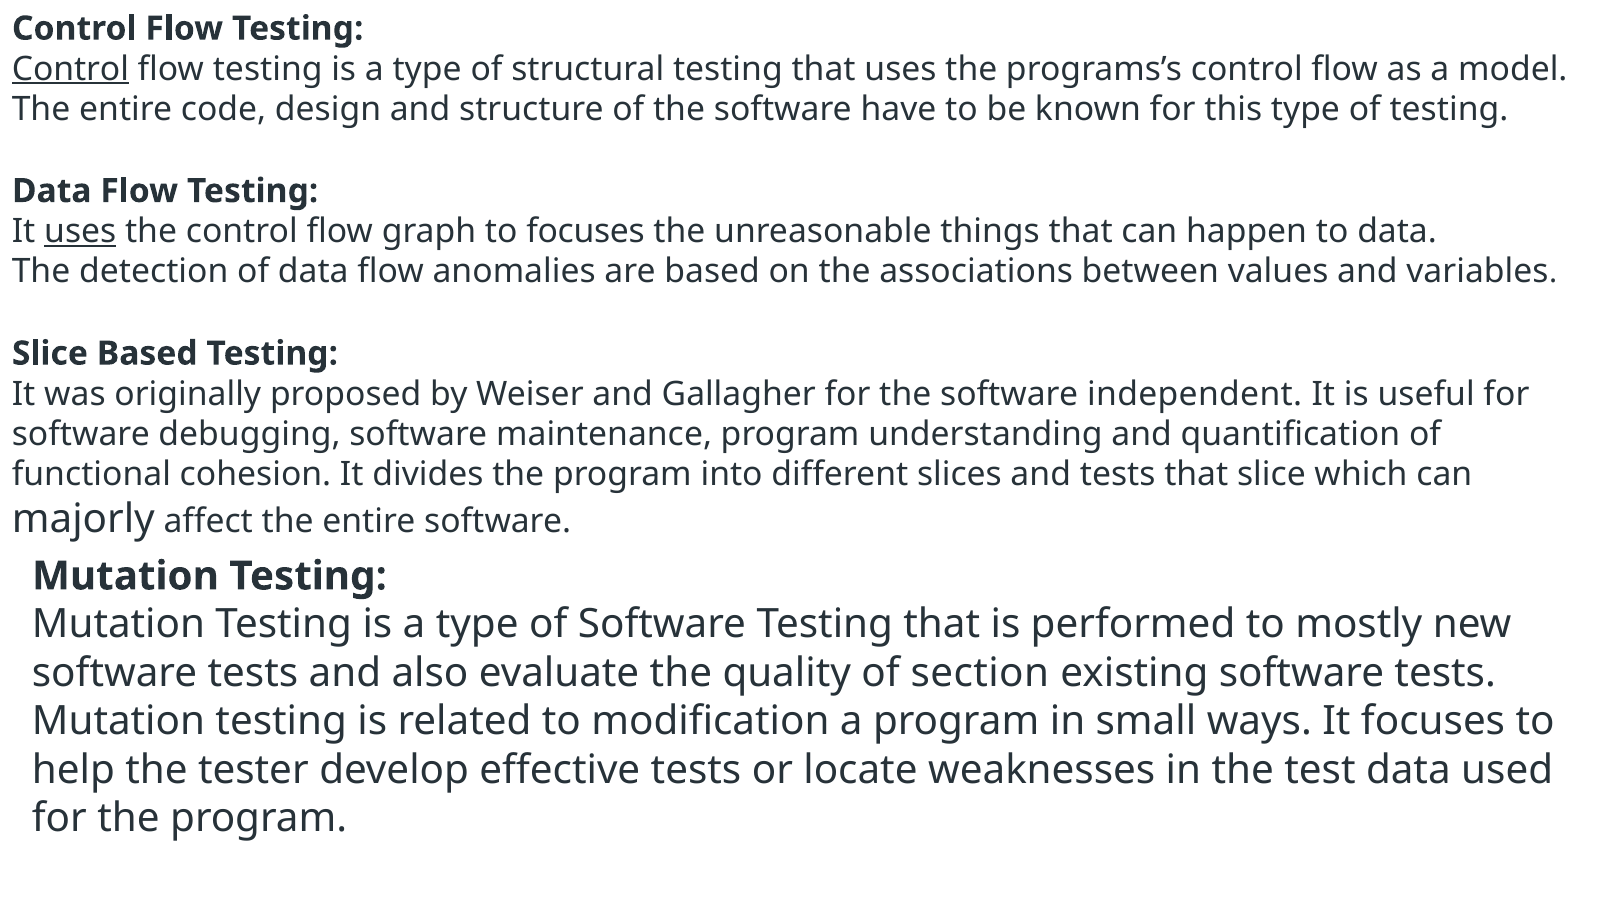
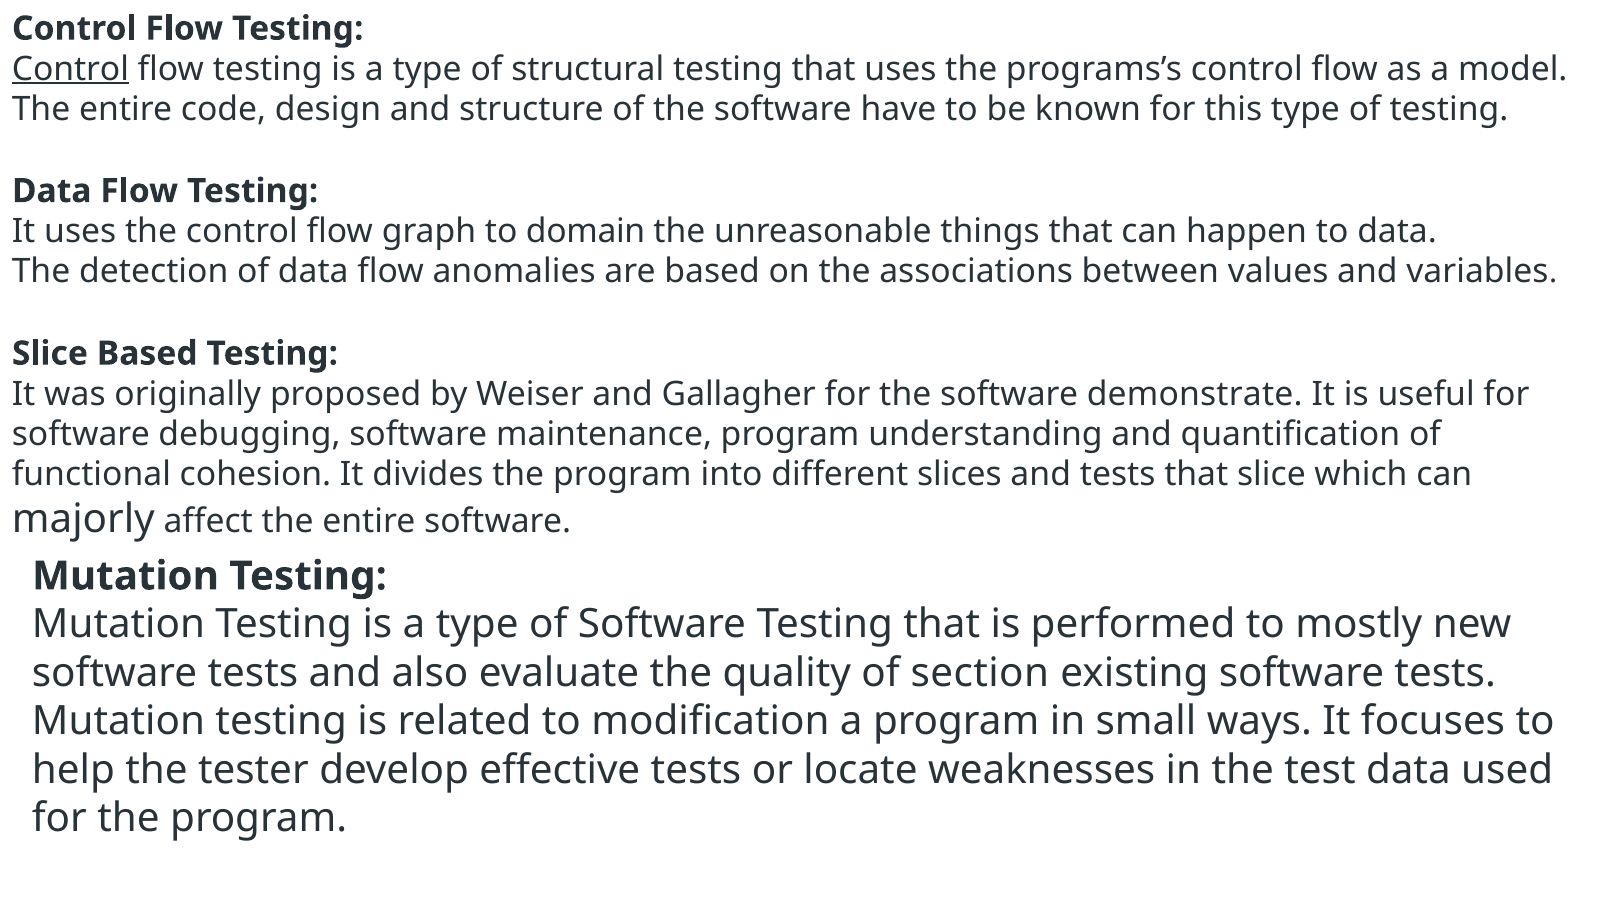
uses at (80, 231) underline: present -> none
to focuses: focuses -> domain
independent: independent -> demonstrate
